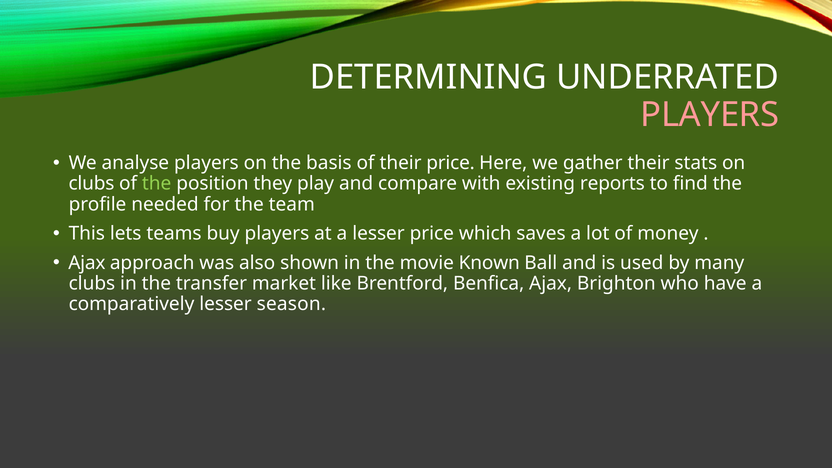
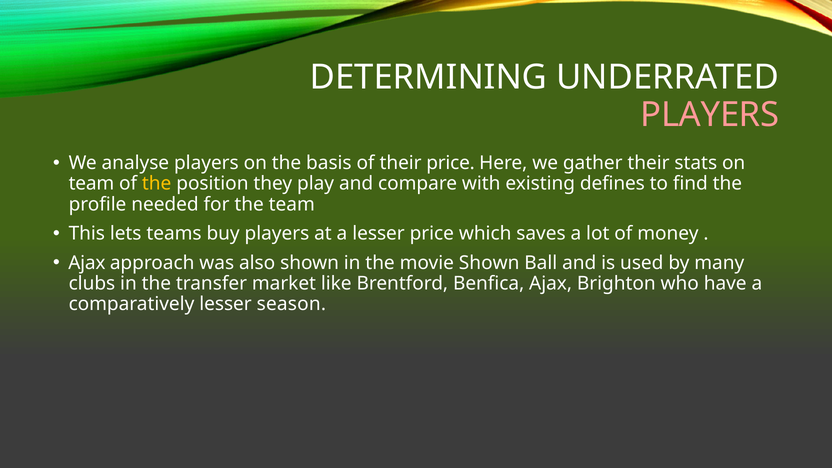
clubs at (91, 184): clubs -> team
the at (157, 184) colour: light green -> yellow
reports: reports -> defines
movie Known: Known -> Shown
